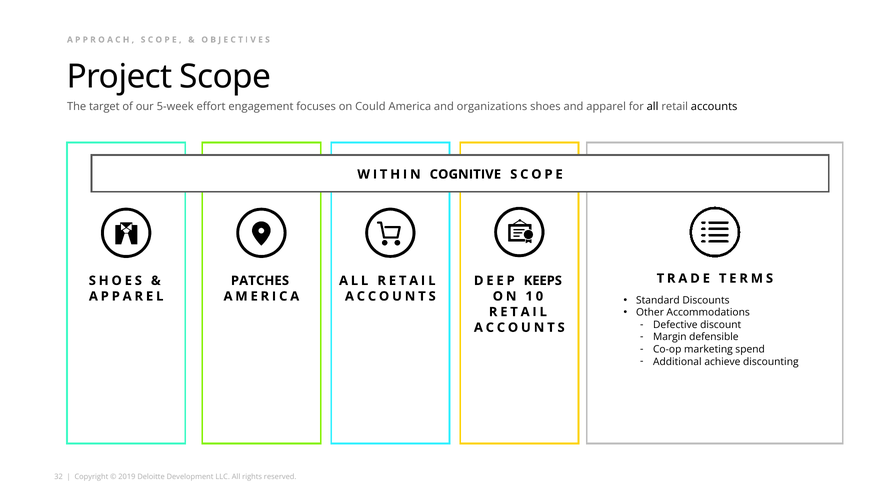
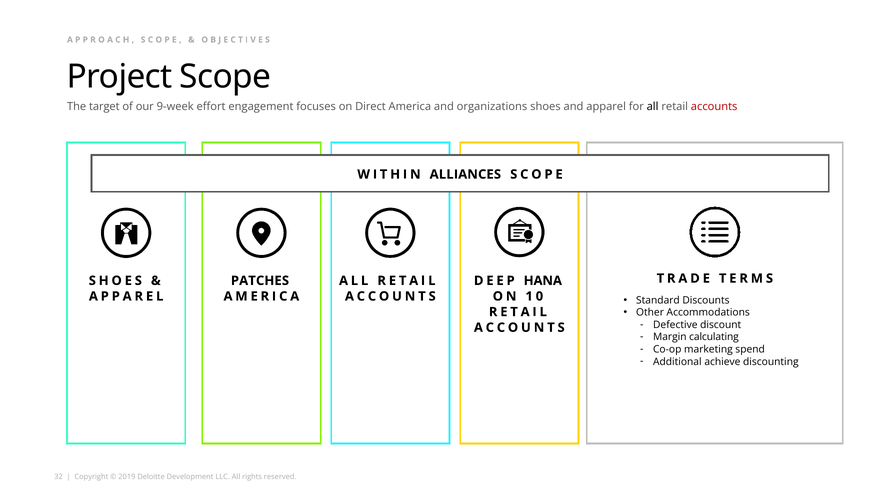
5-week: 5-week -> 9-week
Could: Could -> Direct
accounts at (714, 107) colour: black -> red
COGNITIVE: COGNITIVE -> ALLIANCES
KEEPS: KEEPS -> HANA
defensible: defensible -> calculating
